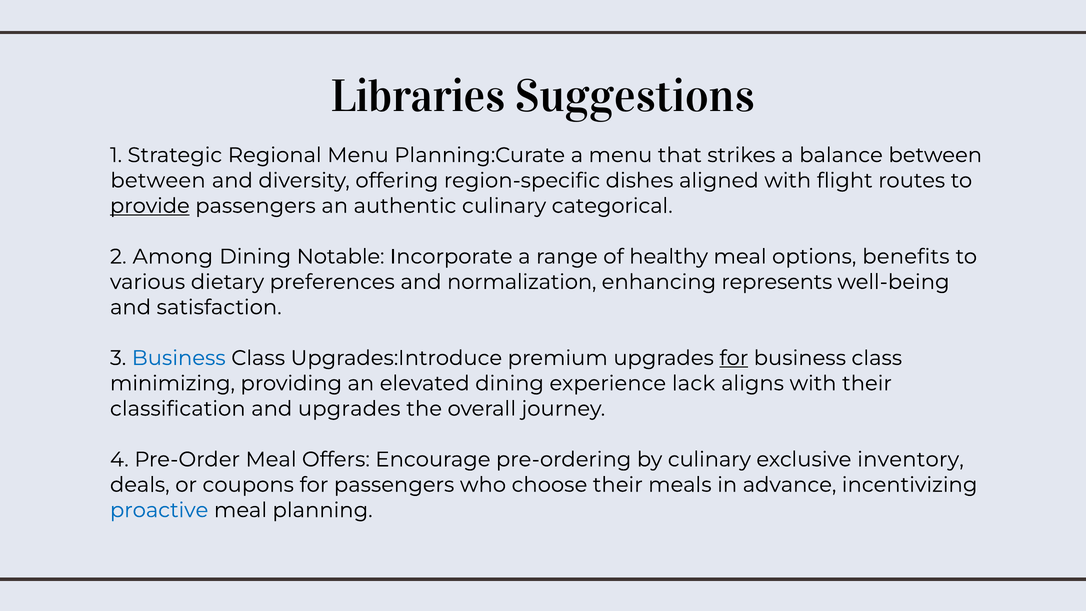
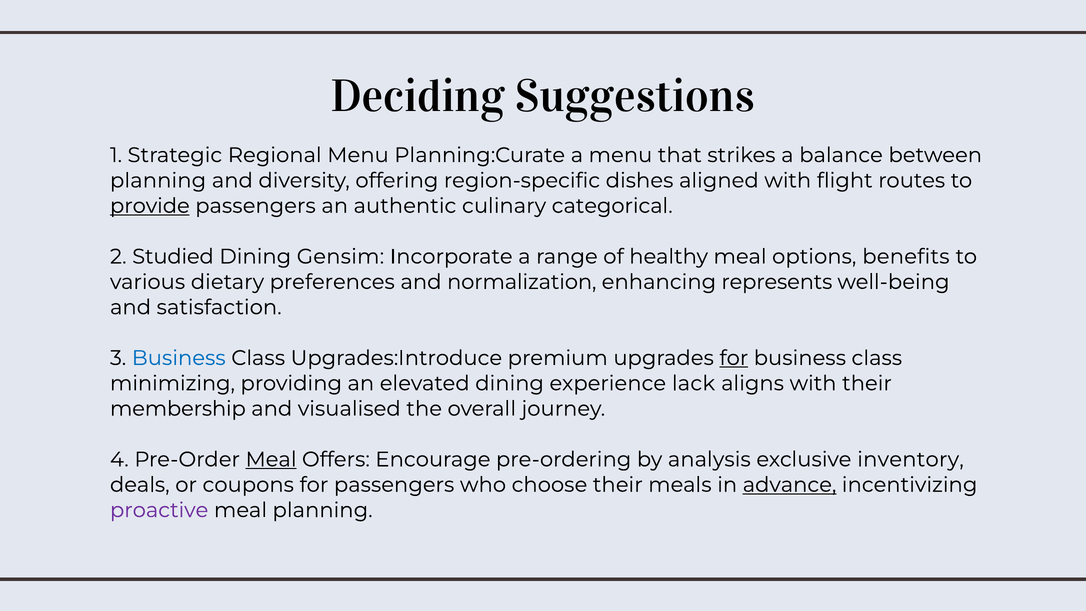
Libraries: Libraries -> Deciding
between at (158, 180): between -> planning
Among: Among -> Studied
Notable: Notable -> Gensim
classification: classification -> membership
and upgrades: upgrades -> visualised
Meal at (271, 459) underline: none -> present
by culinary: culinary -> analysis
advance underline: none -> present
proactive colour: blue -> purple
